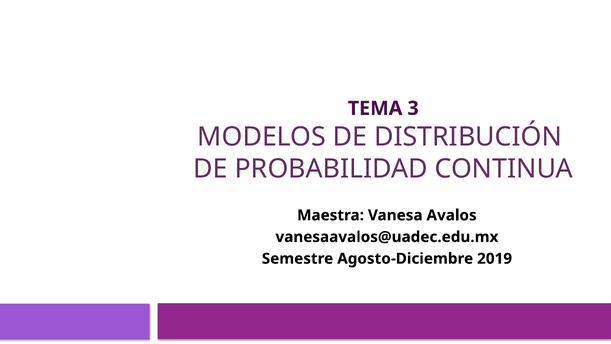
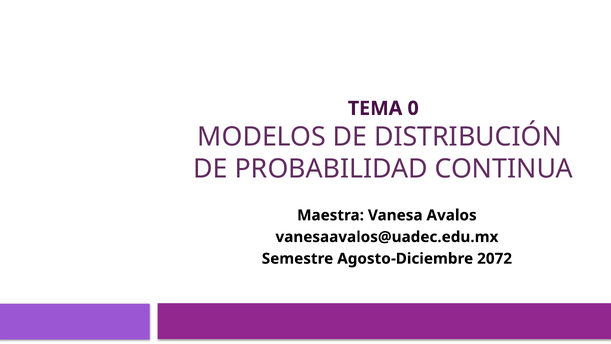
3: 3 -> 0
2019: 2019 -> 2072
